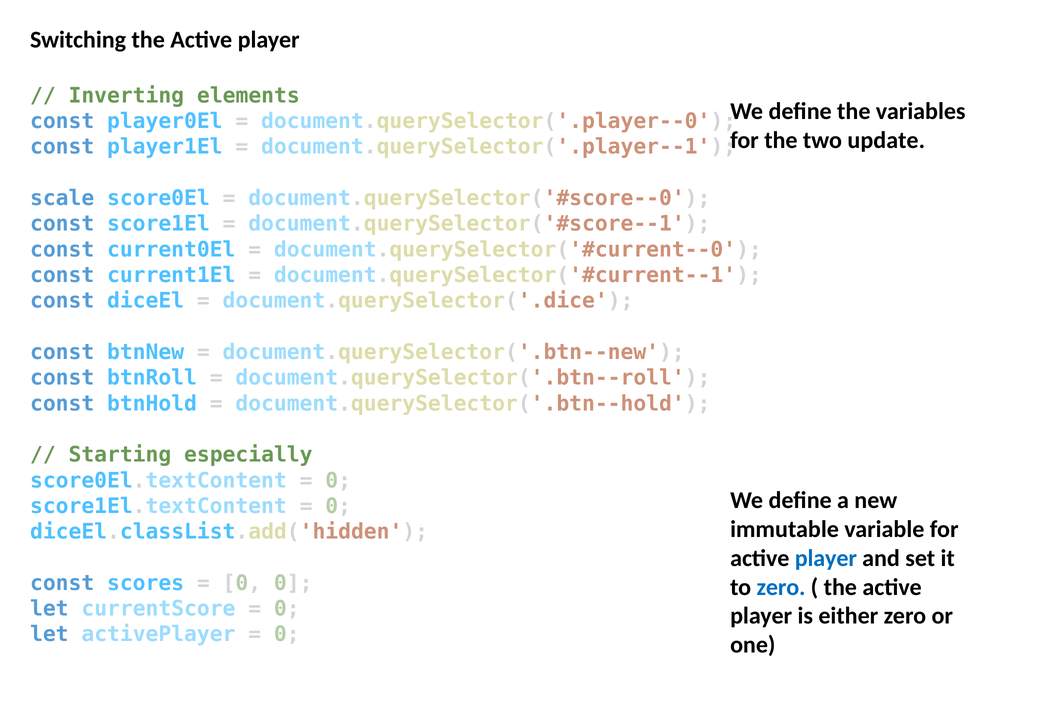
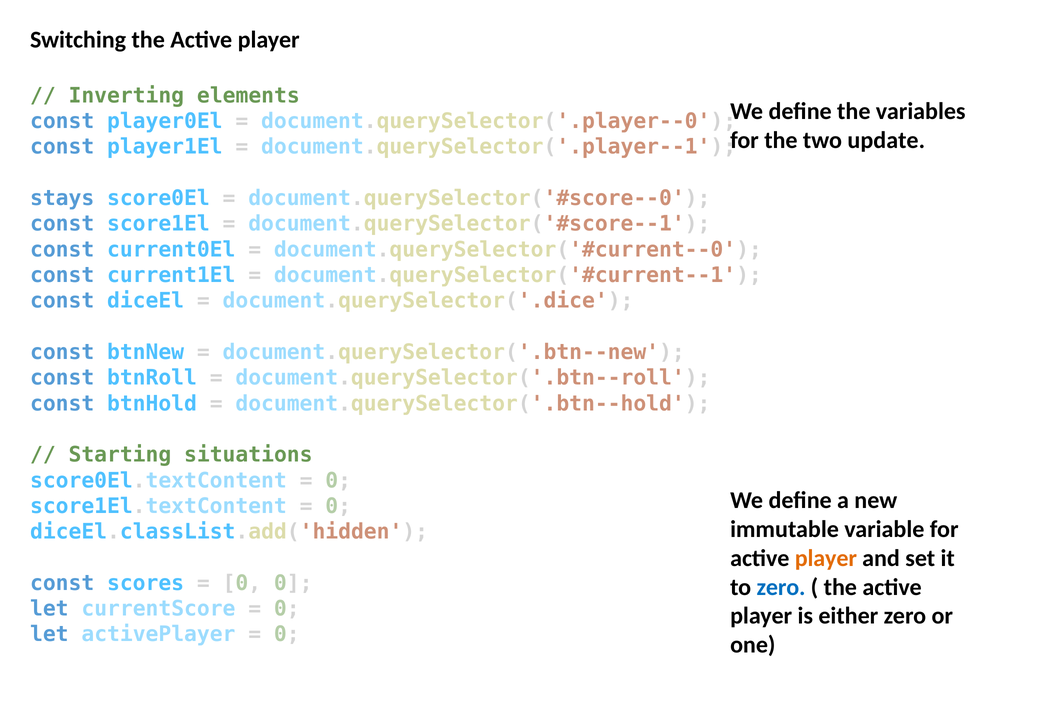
scale: scale -> stays
especially: especially -> situations
player at (826, 558) colour: blue -> orange
